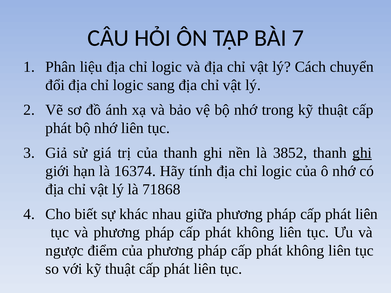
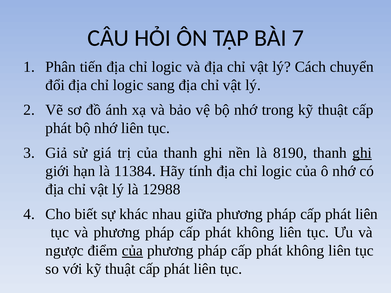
liệu: liệu -> tiến
3852: 3852 -> 8190
16374: 16374 -> 11384
71868: 71868 -> 12988
của at (132, 251) underline: none -> present
